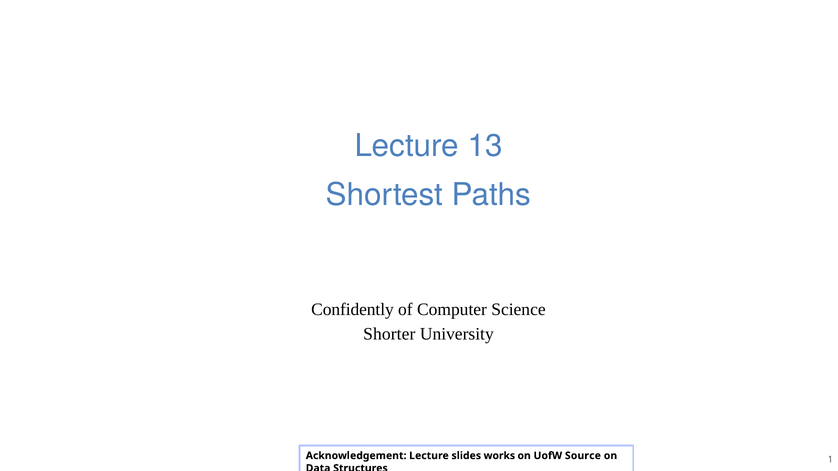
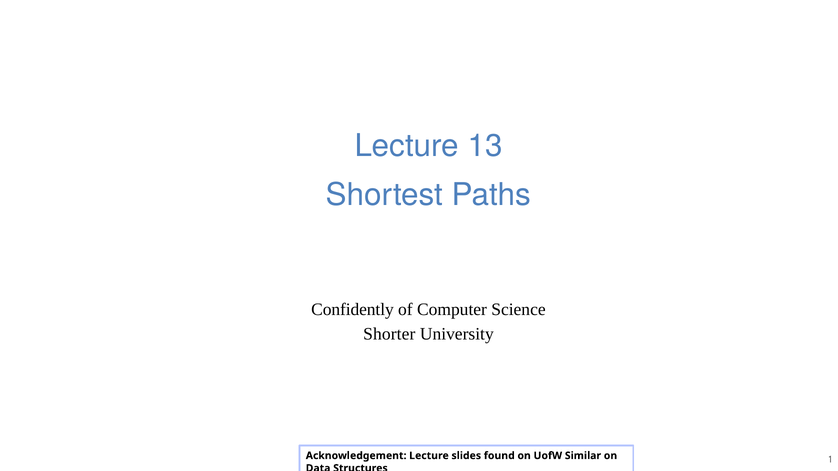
works: works -> found
Source: Source -> Similar
